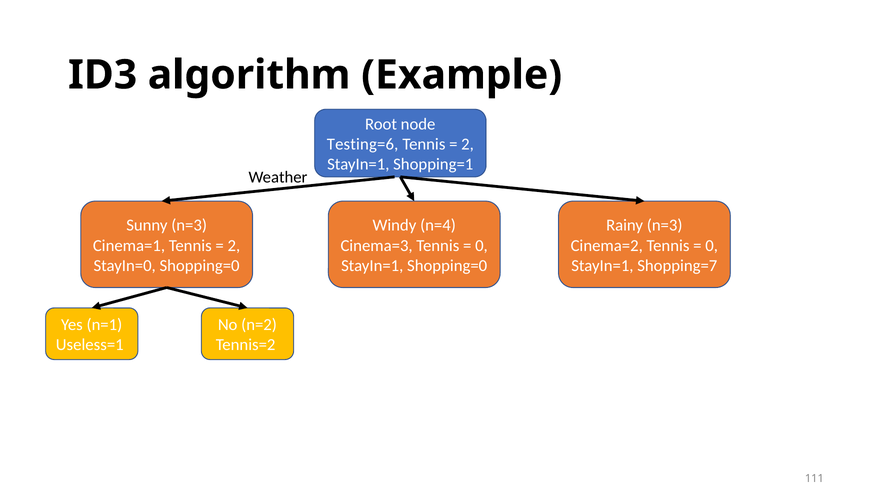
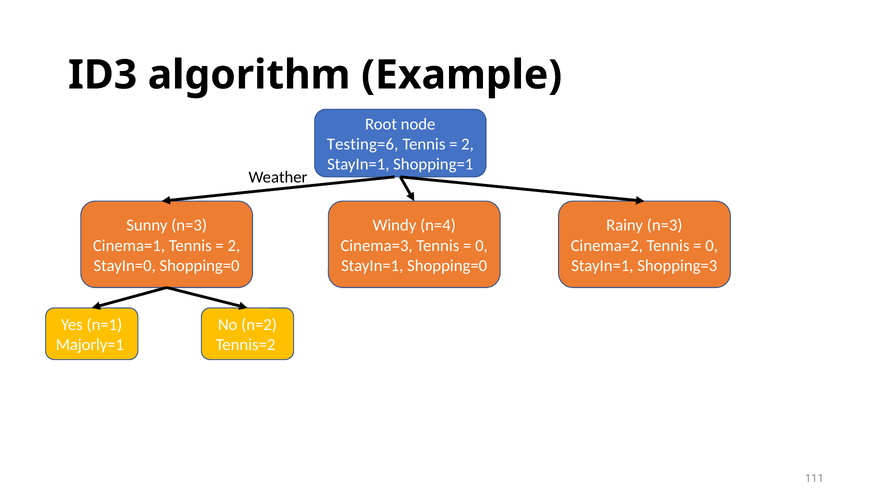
Shopping=7: Shopping=7 -> Shopping=3
Useless=1: Useless=1 -> Majorly=1
